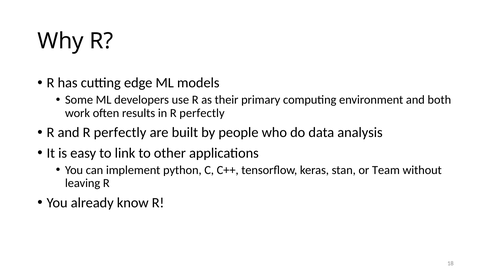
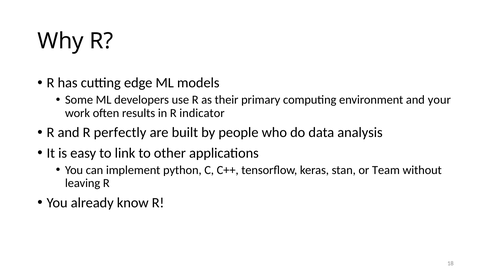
both: both -> your
in R perfectly: perfectly -> indicator
